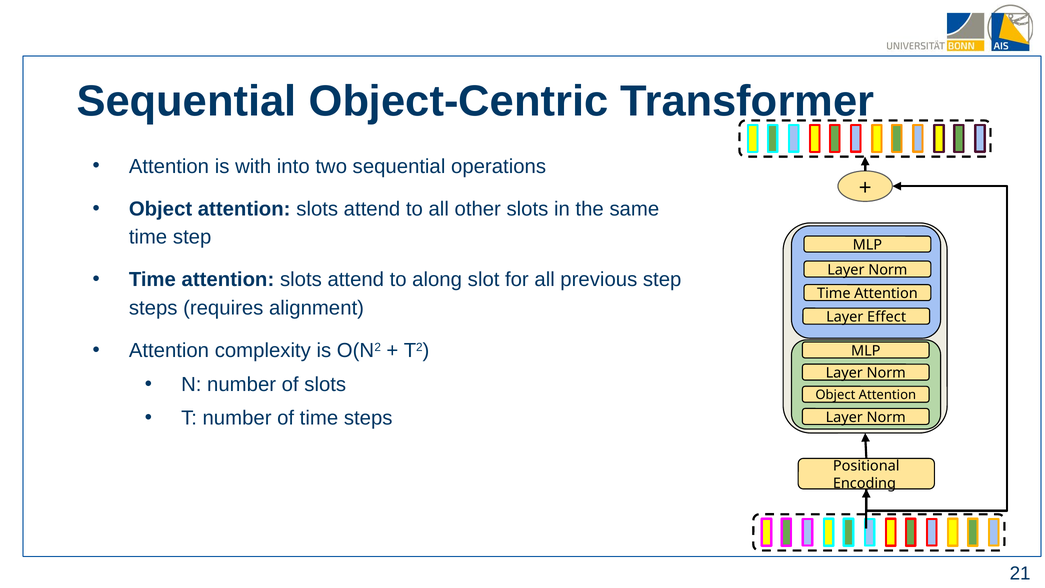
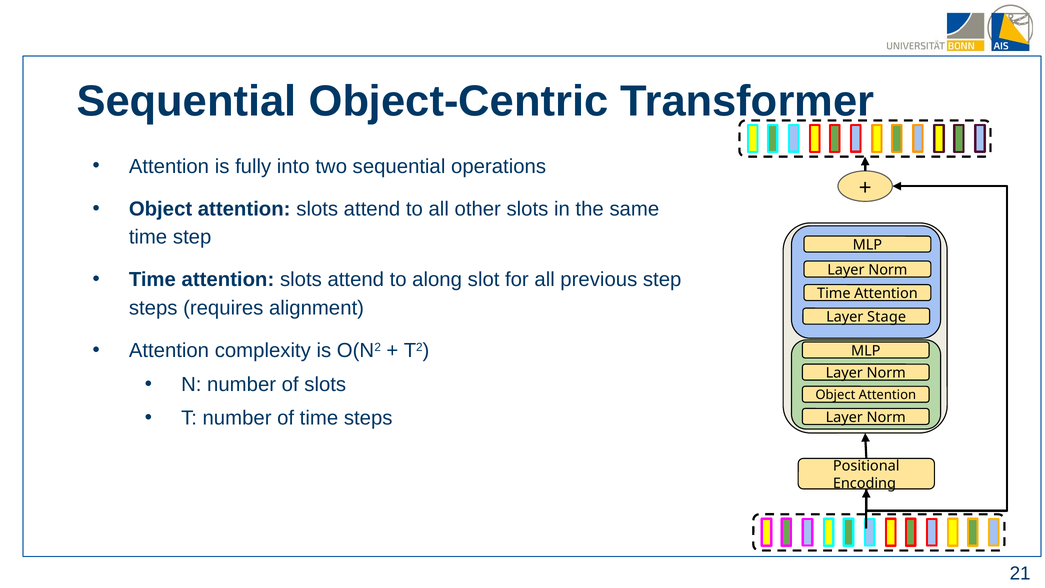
with: with -> fully
Effect: Effect -> Stage
